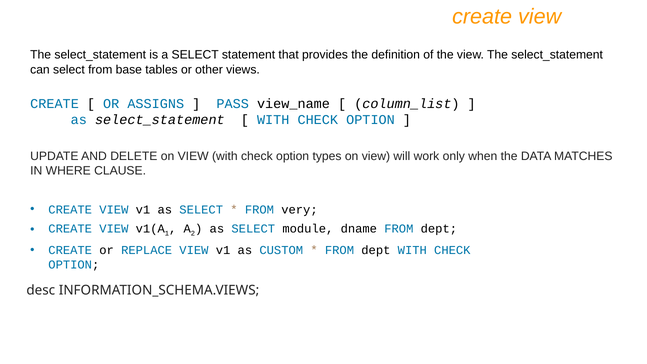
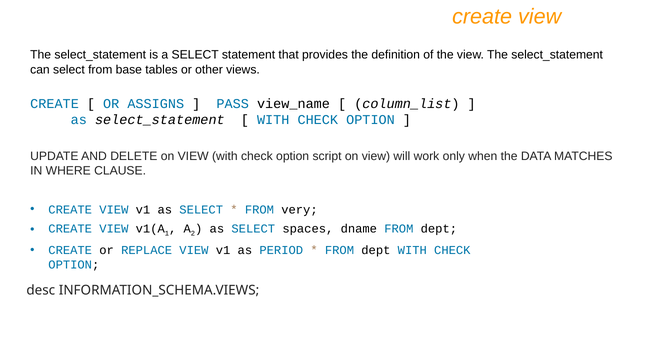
types: types -> script
module: module -> spaces
CUSTOM: CUSTOM -> PERIOD
